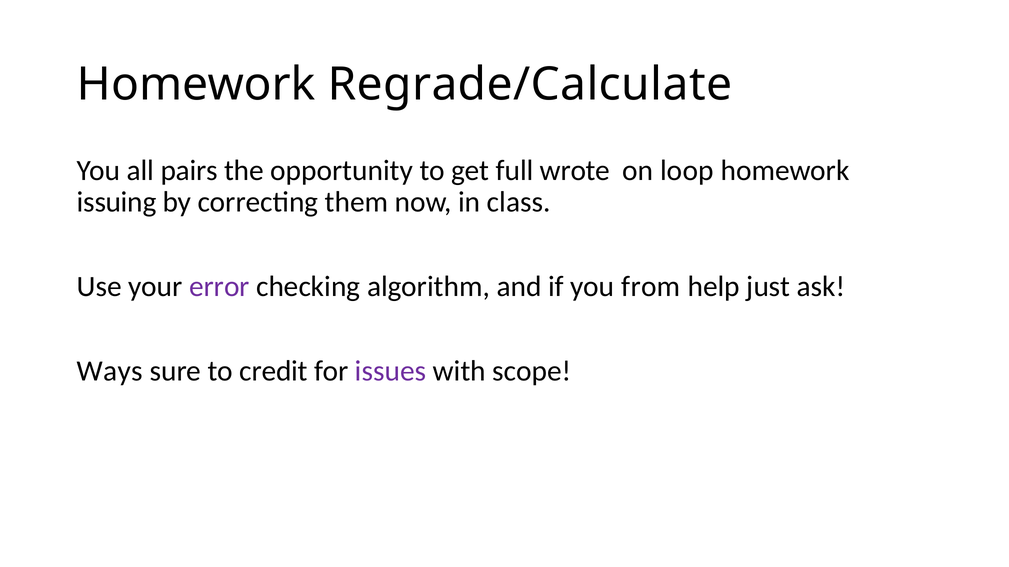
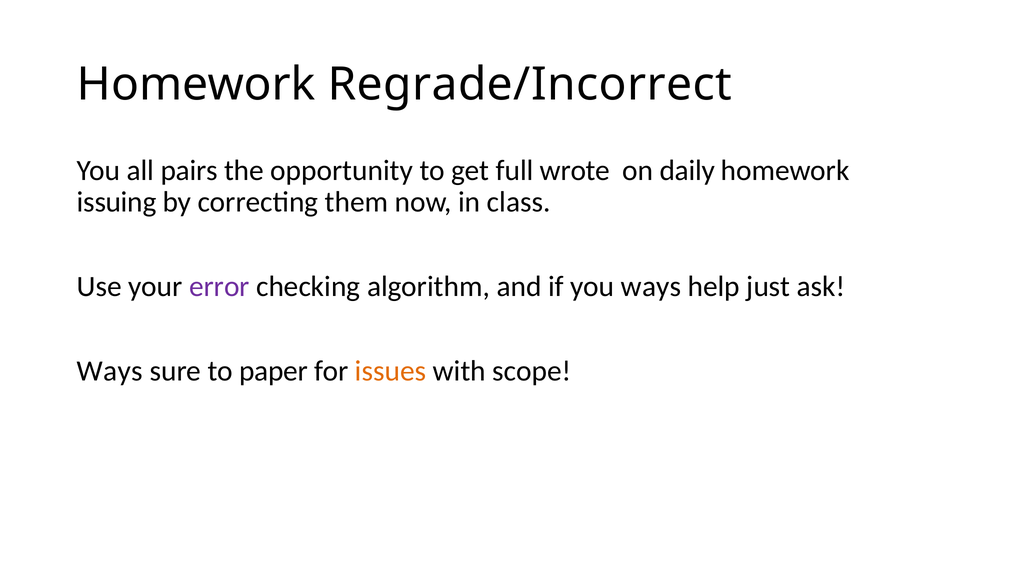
Regrade/Calculate: Regrade/Calculate -> Regrade/Incorrect
loop: loop -> daily
you from: from -> ways
credit: credit -> paper
issues colour: purple -> orange
